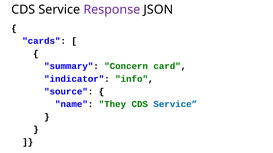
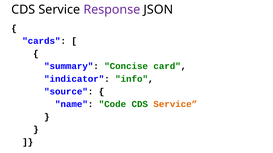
Concern: Concern -> Concise
They: They -> Code
Service at (175, 104) colour: blue -> orange
